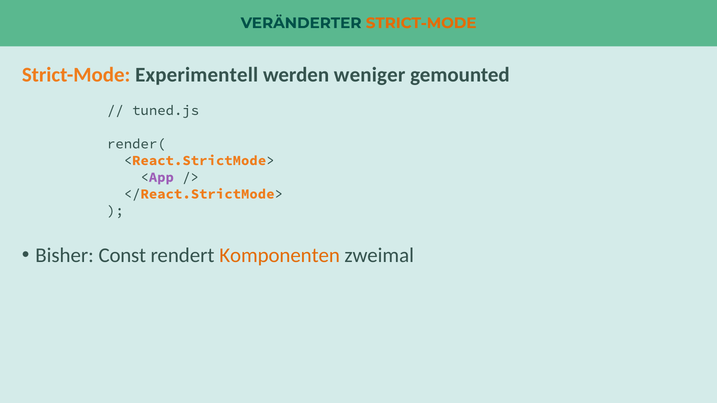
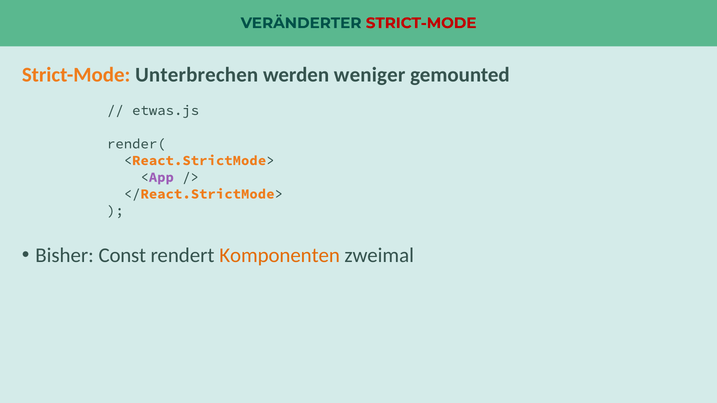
STRICT-MODE at (421, 23) colour: orange -> red
Experimentell: Experimentell -> Unterbrechen
tuned.js: tuned.js -> etwas.js
